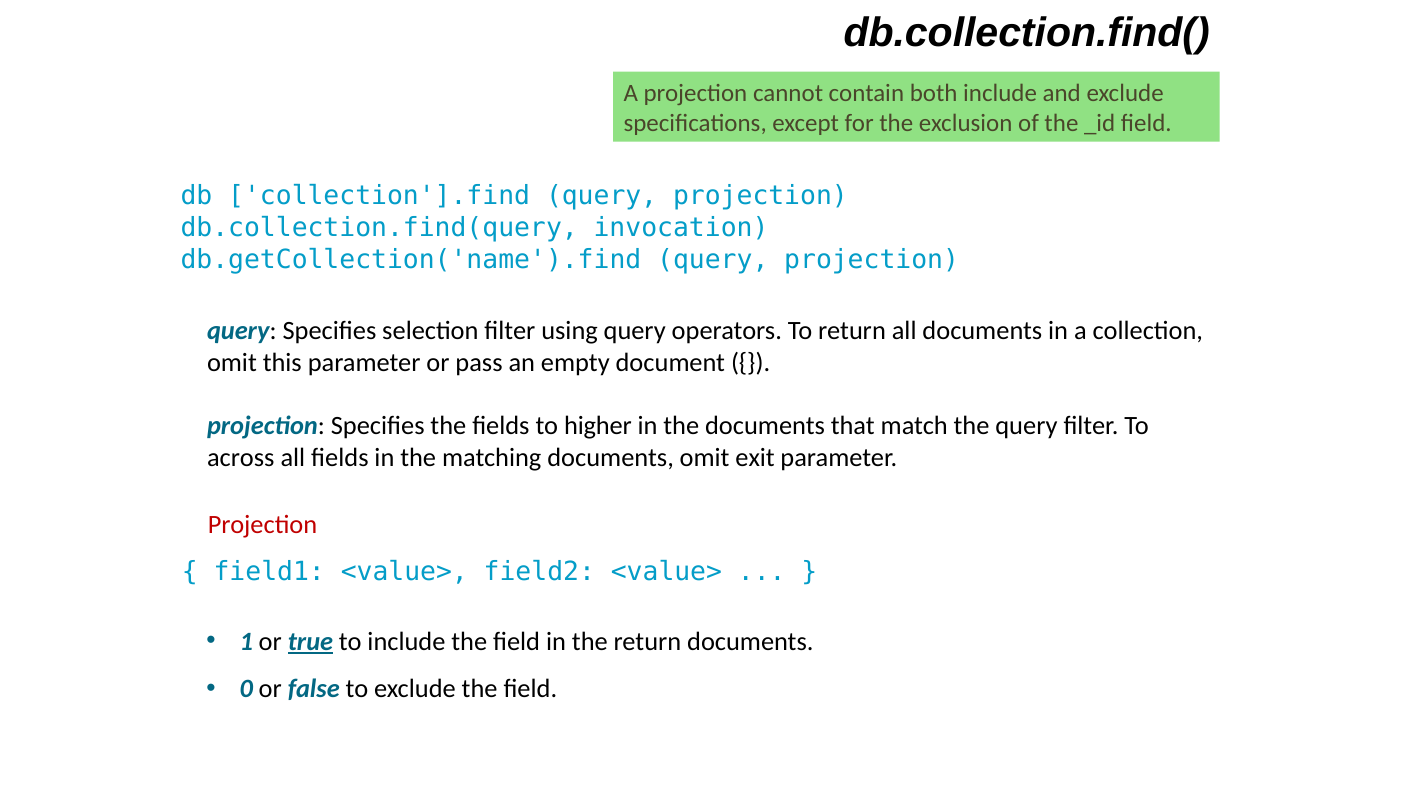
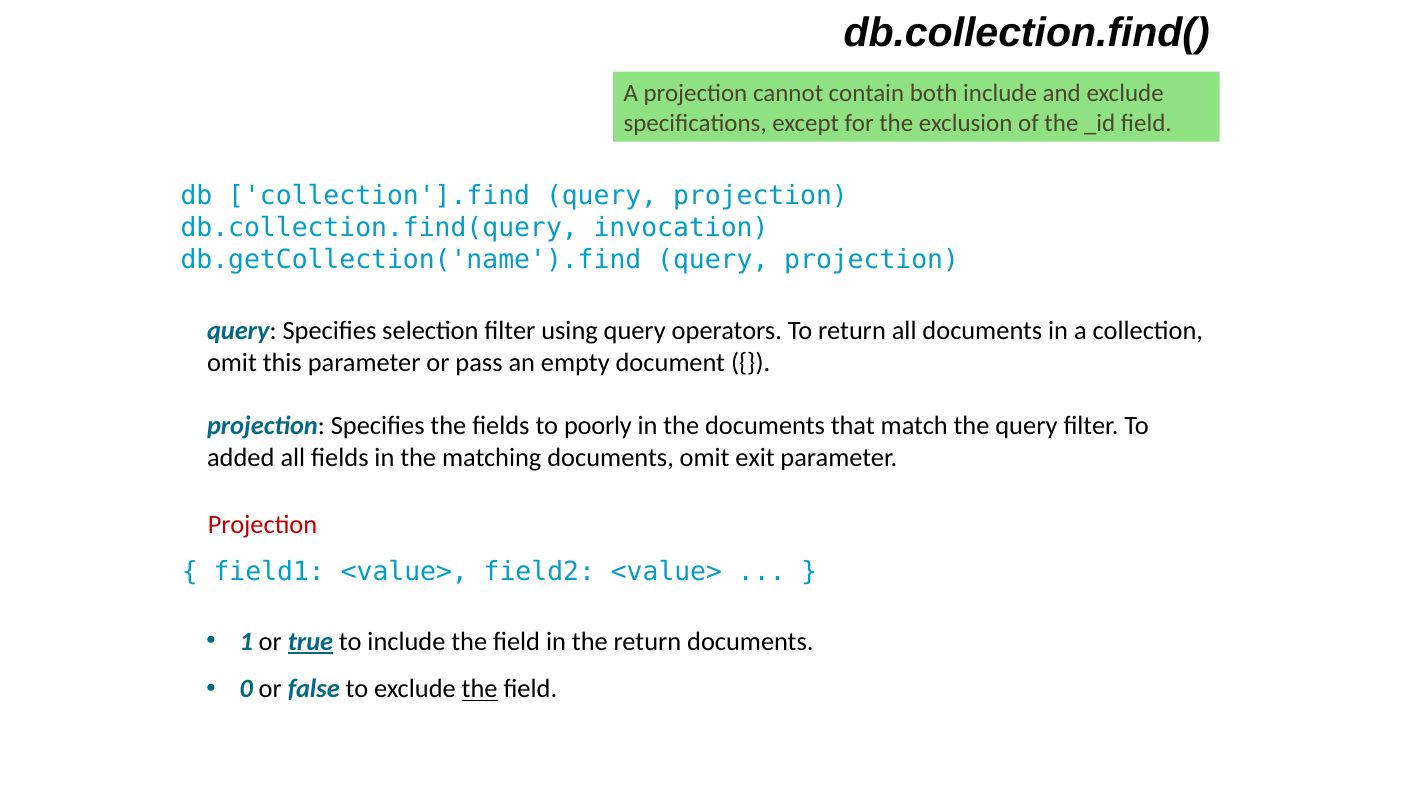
higher: higher -> poorly
across: across -> added
the at (480, 689) underline: none -> present
